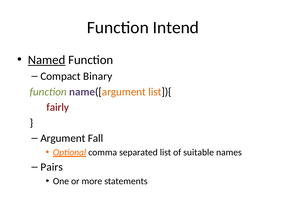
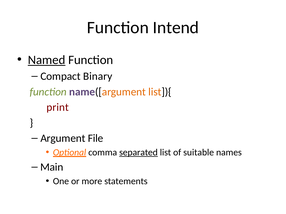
fairly: fairly -> print
Fall: Fall -> File
separated underline: none -> present
Pairs: Pairs -> Main
